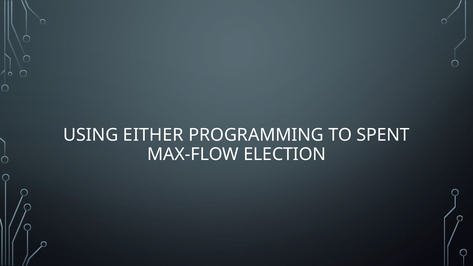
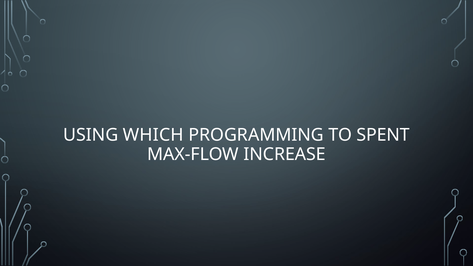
EITHER: EITHER -> WHICH
ELECTION: ELECTION -> INCREASE
